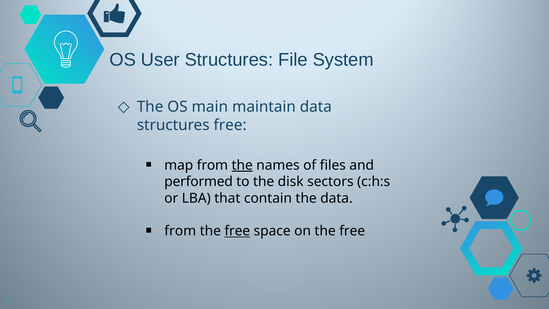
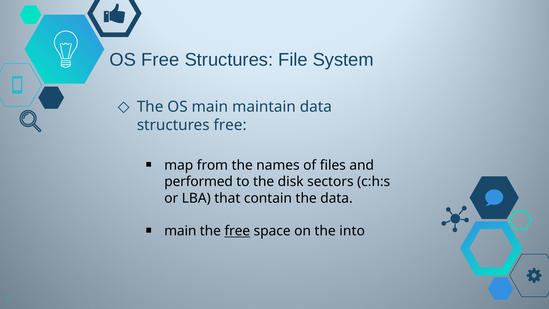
OS User: User -> Free
the at (242, 165) underline: present -> none
from at (180, 231): from -> main
on the free: free -> into
